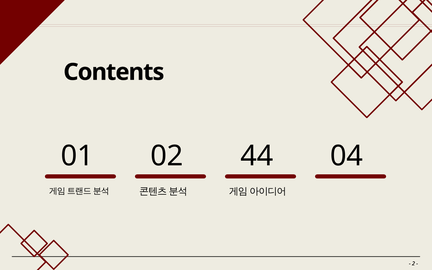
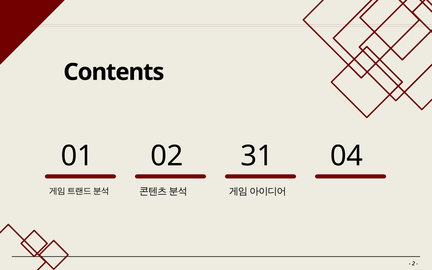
44: 44 -> 31
